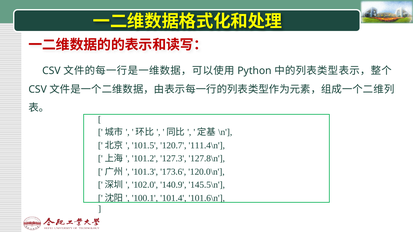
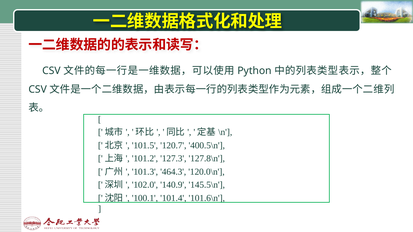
111.4\n: 111.4\n -> 400.5\n
173.6: 173.6 -> 464.3
